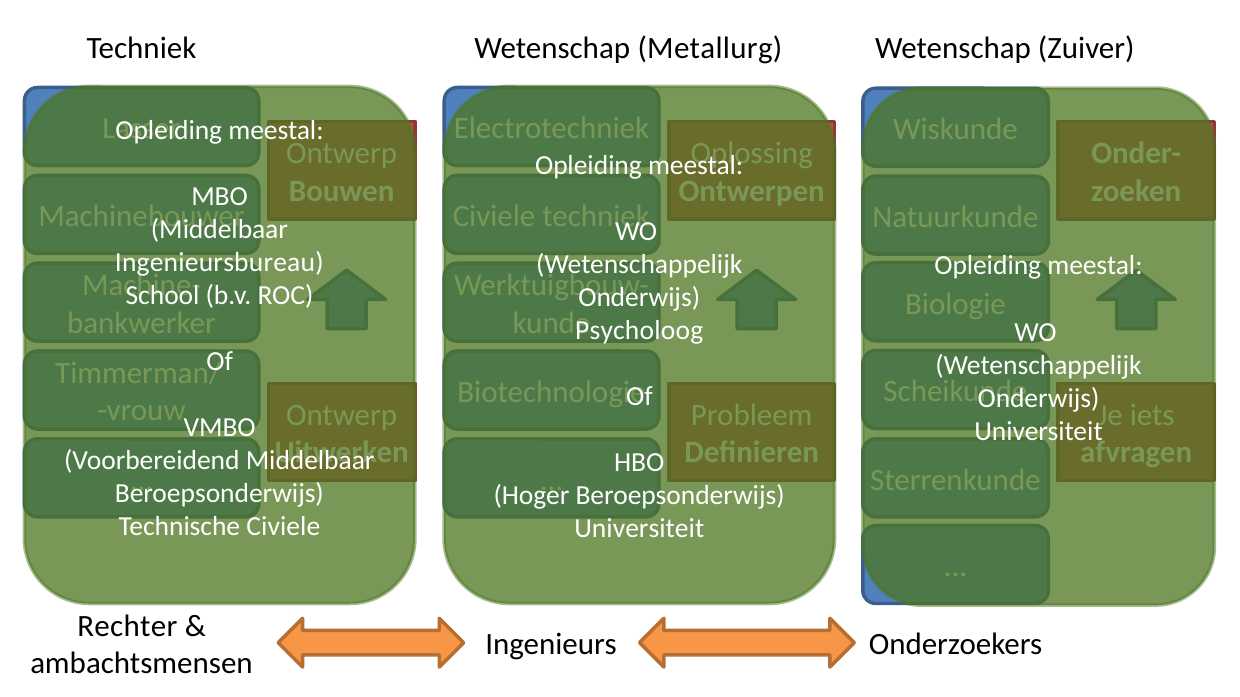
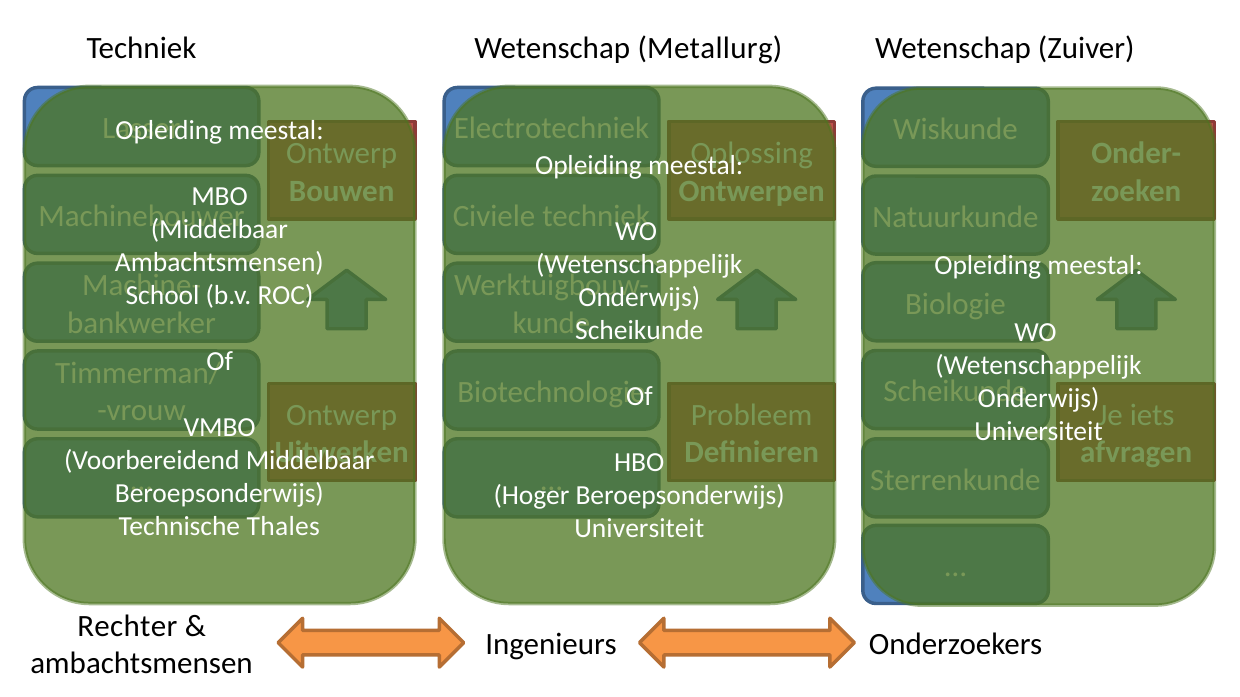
Ingenieursbureau at (219, 262): Ingenieursbureau -> Ambachtsmensen
Psycholoog at (639, 331): Psycholoog -> Scheikunde
Technische Civiele: Civiele -> Thales
